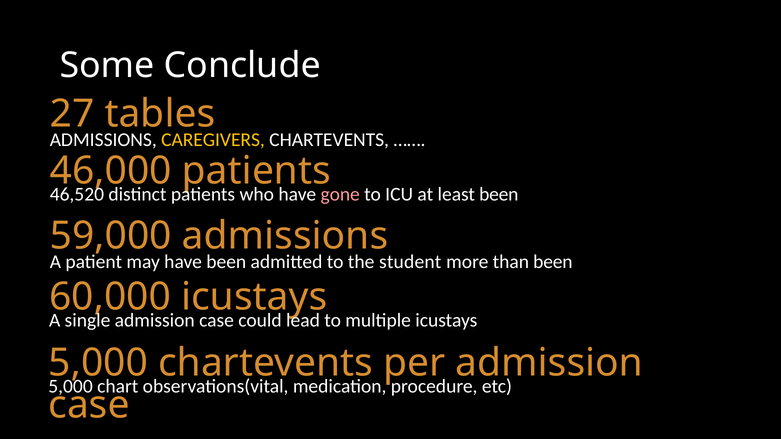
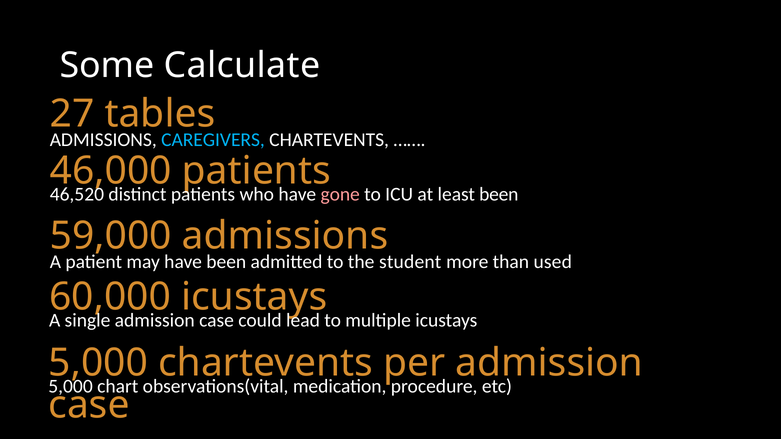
Conclude: Conclude -> Calculate
CAREGIVERS colour: yellow -> light blue
than been: been -> used
